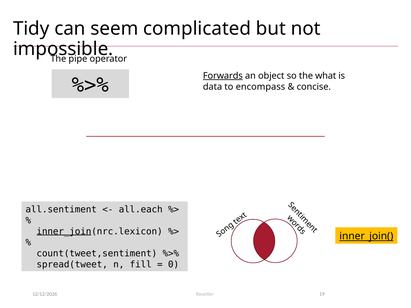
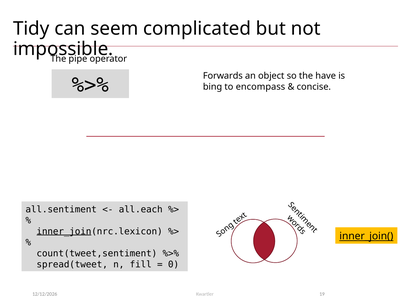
Forwards underline: present -> none
what: what -> have
data: data -> bing
